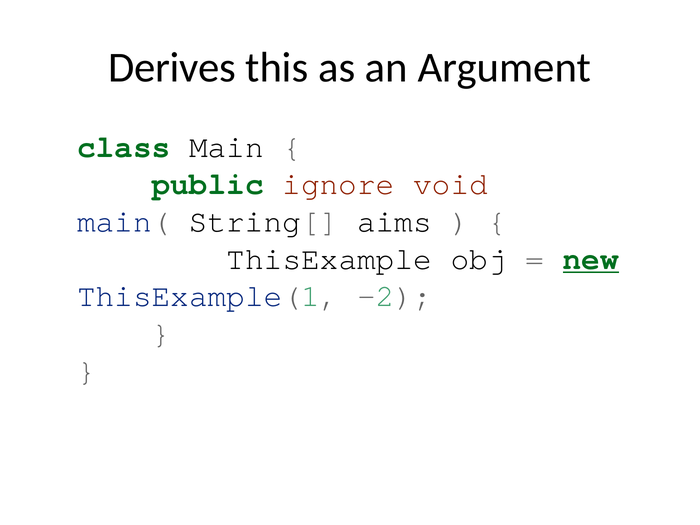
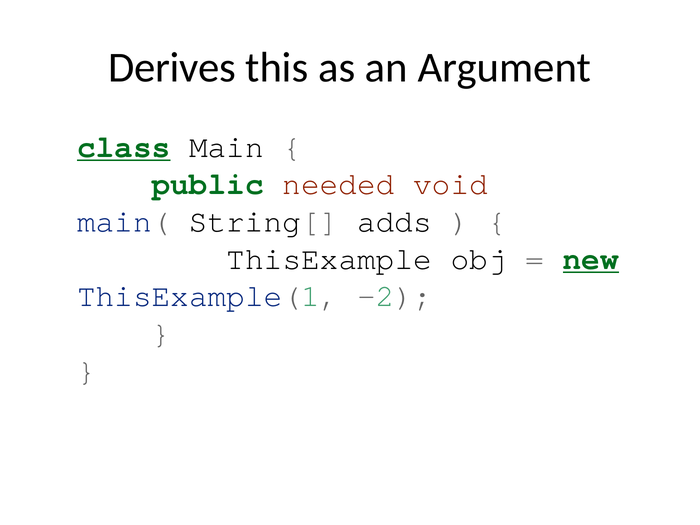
class underline: none -> present
ignore: ignore -> needed
aims: aims -> adds
